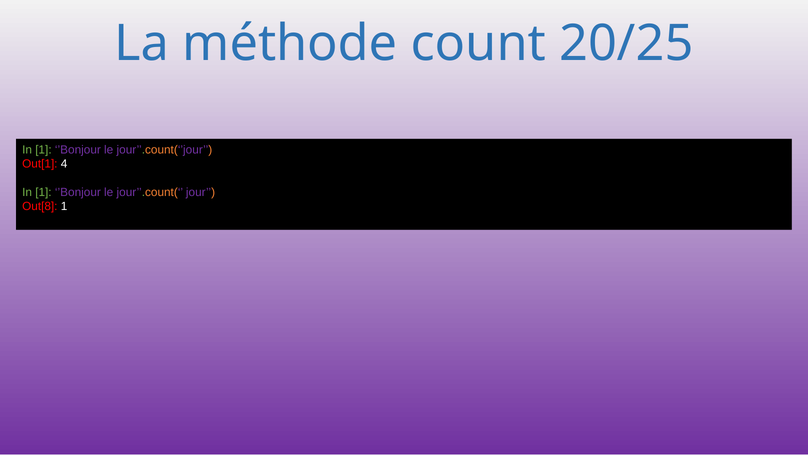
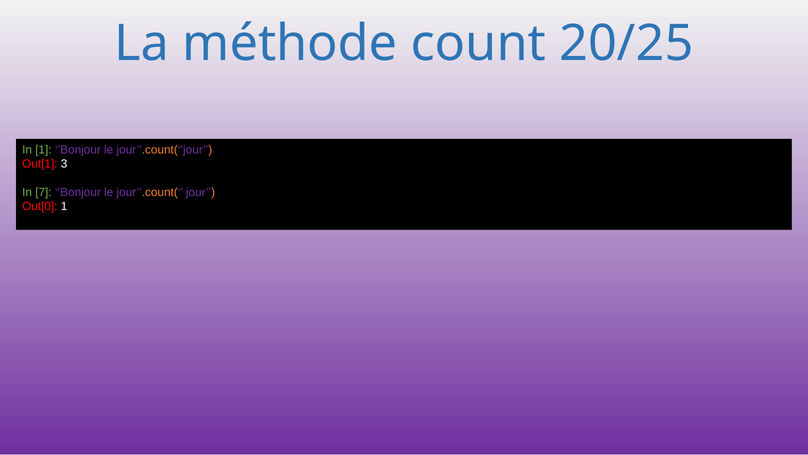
4: 4 -> 3
1 at (43, 192): 1 -> 7
Out[8: Out[8 -> Out[0
